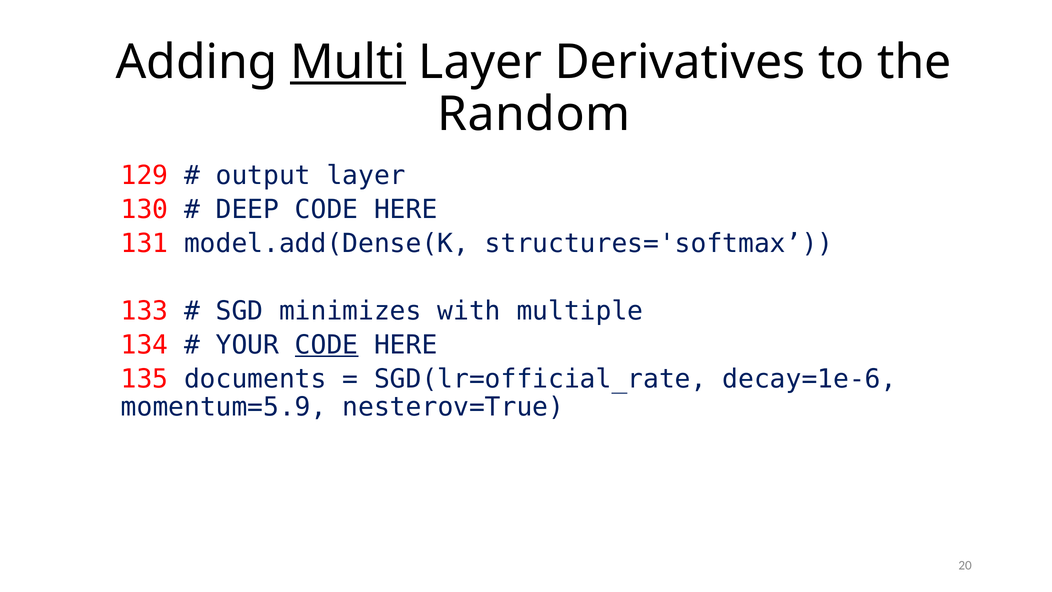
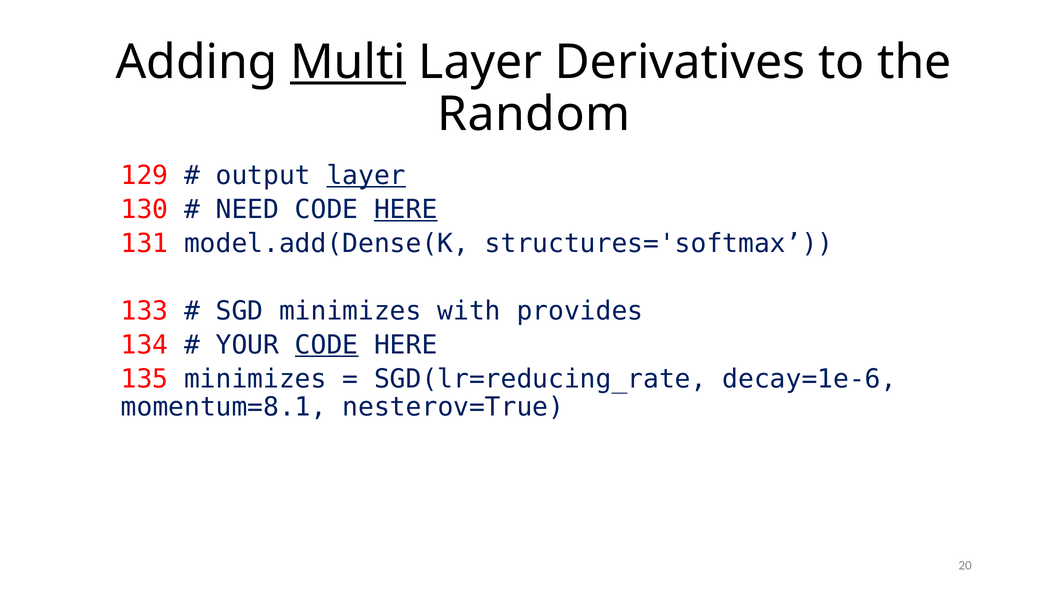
layer at (366, 176) underline: none -> present
DEEP: DEEP -> NEED
HERE at (406, 209) underline: none -> present
multiple: multiple -> provides
135 documents: documents -> minimizes
SGD(lr=official_rate: SGD(lr=official_rate -> SGD(lr=reducing_rate
momentum=5.9: momentum=5.9 -> momentum=8.1
